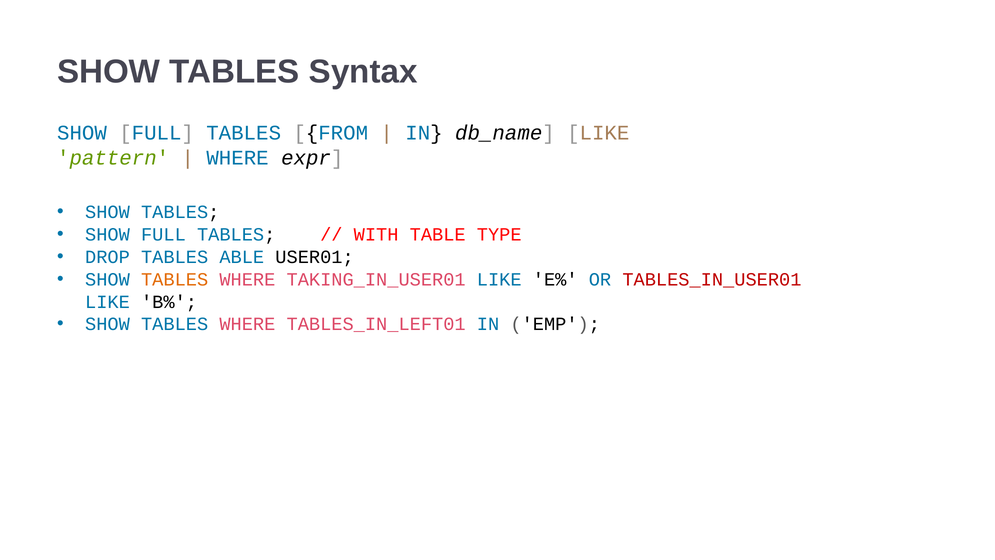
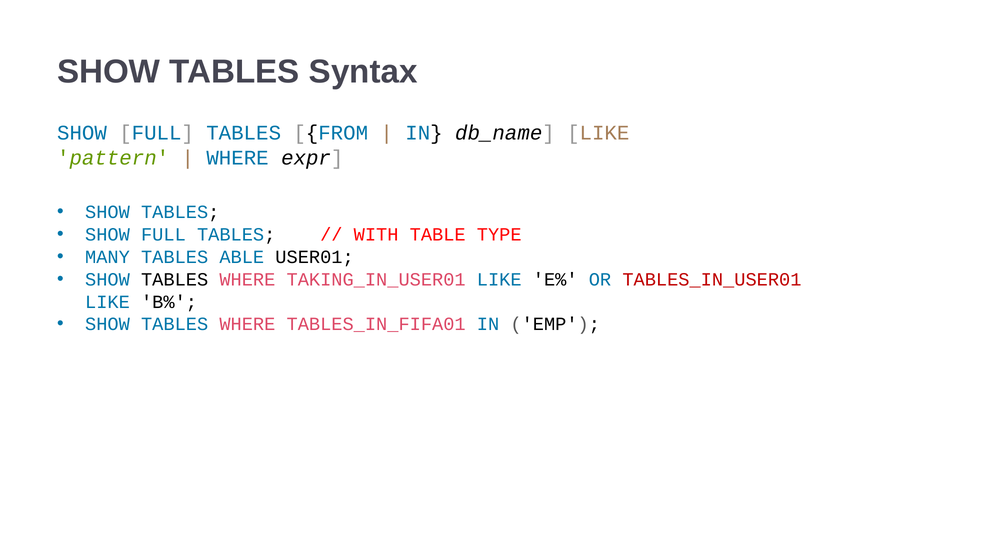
DROP: DROP -> MANY
TABLES at (175, 279) colour: orange -> black
TABLES_IN_LEFT01: TABLES_IN_LEFT01 -> TABLES_IN_FIFA01
